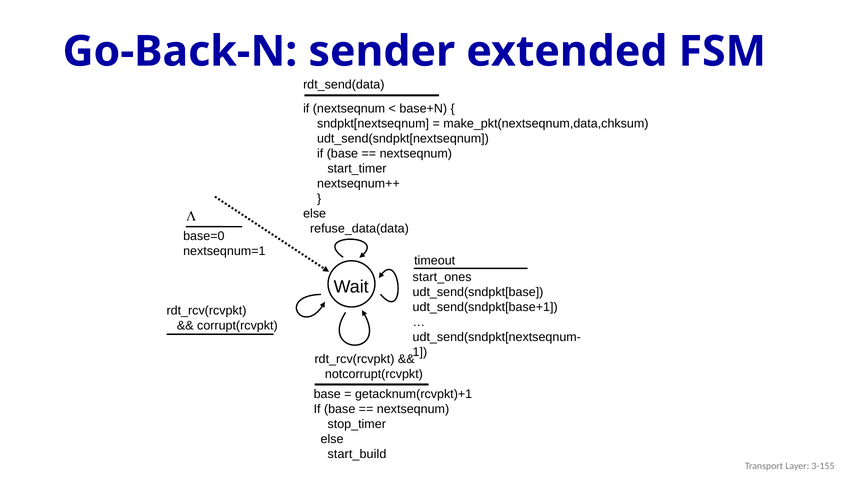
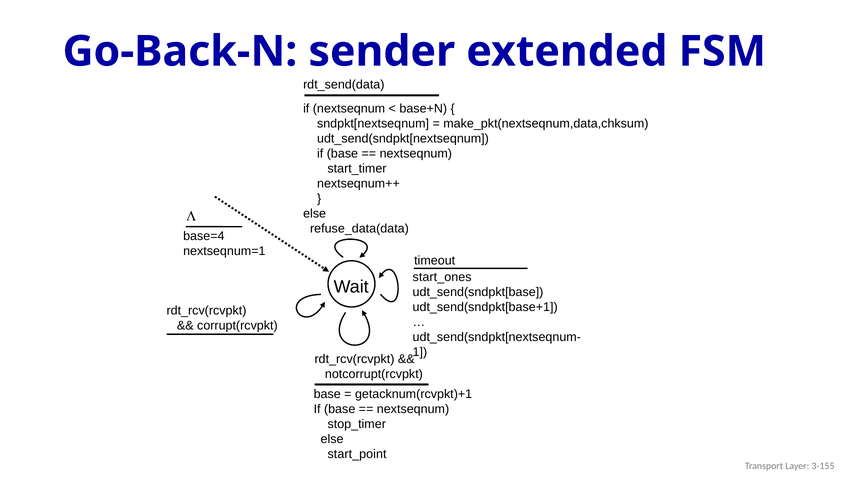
base=0: base=0 -> base=4
start_build: start_build -> start_point
